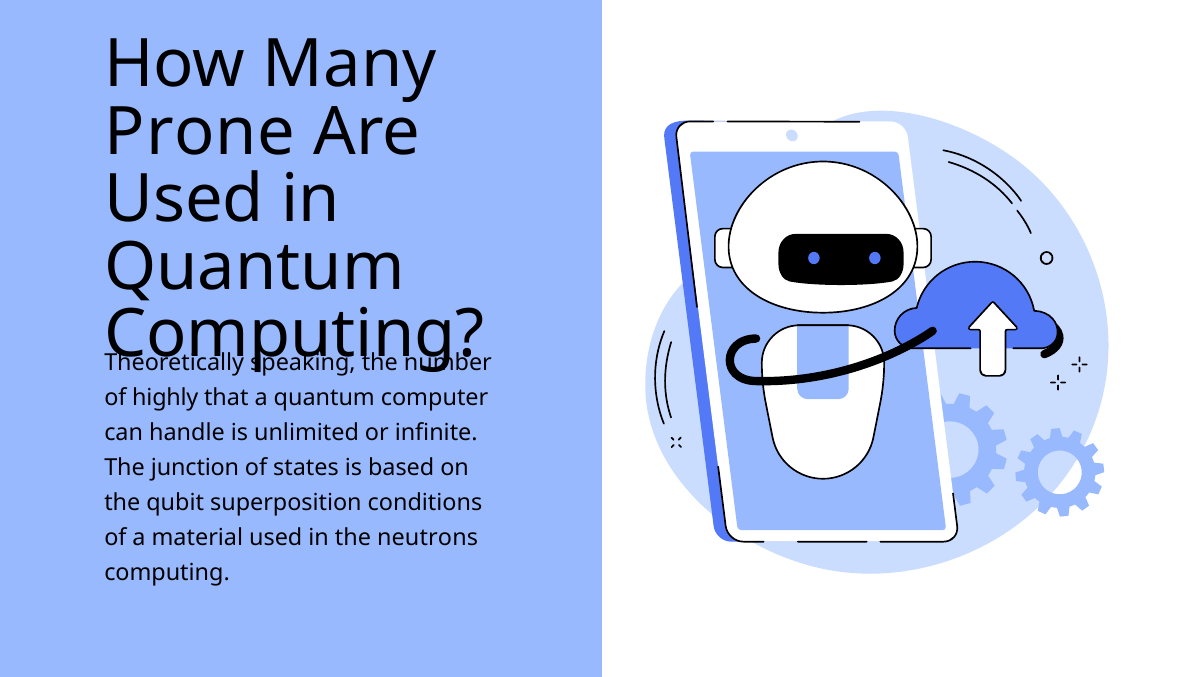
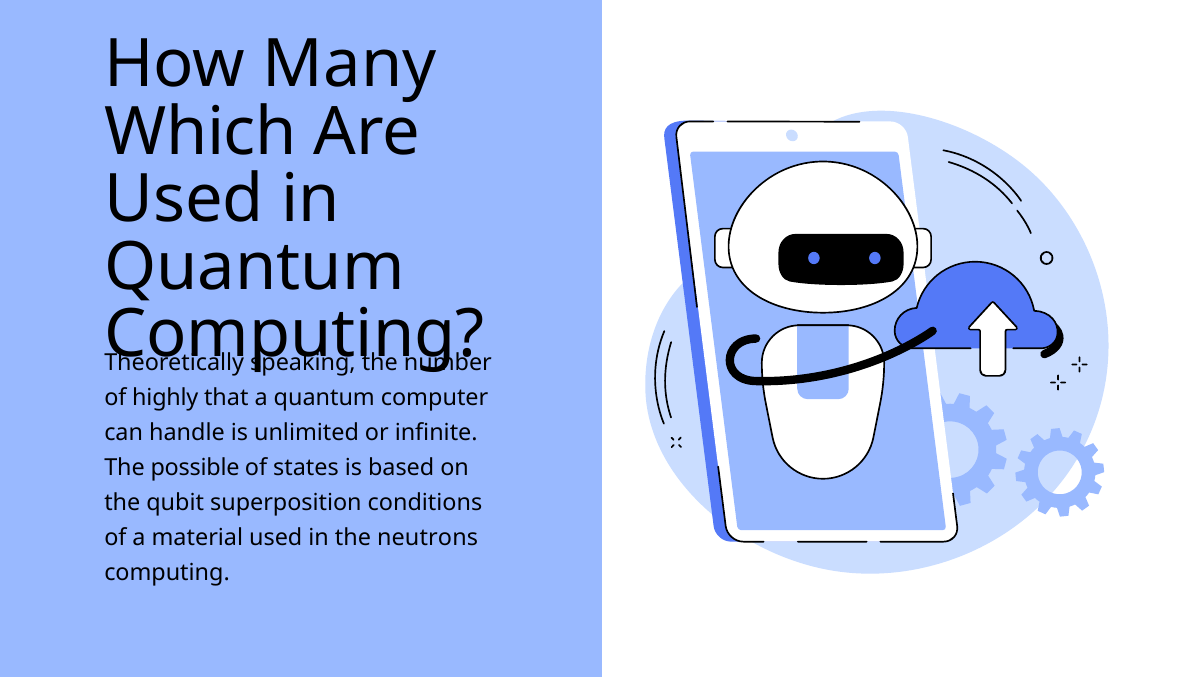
Prone: Prone -> Which
junction: junction -> possible
